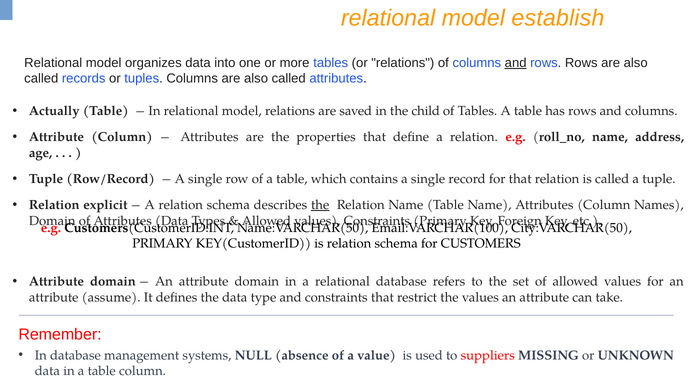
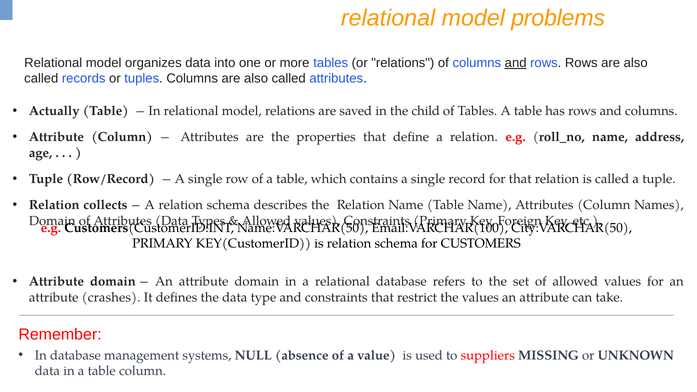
establish: establish -> problems
explicit: explicit -> collects
the at (320, 205) underline: present -> none
assume: assume -> crashes
